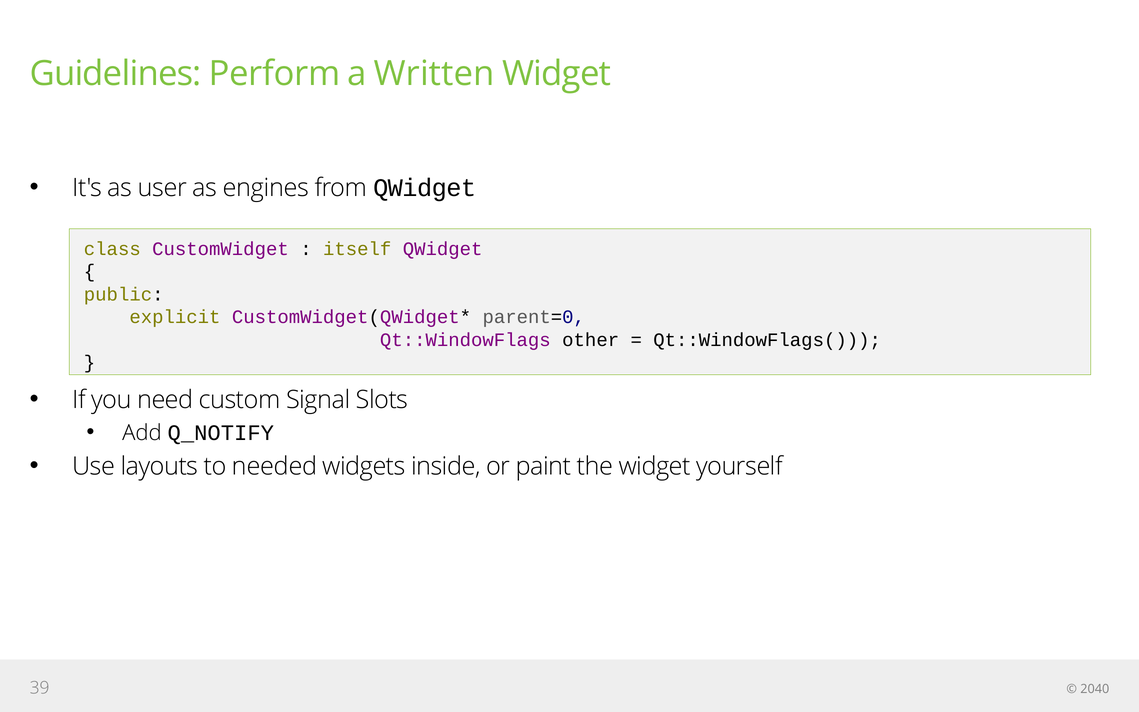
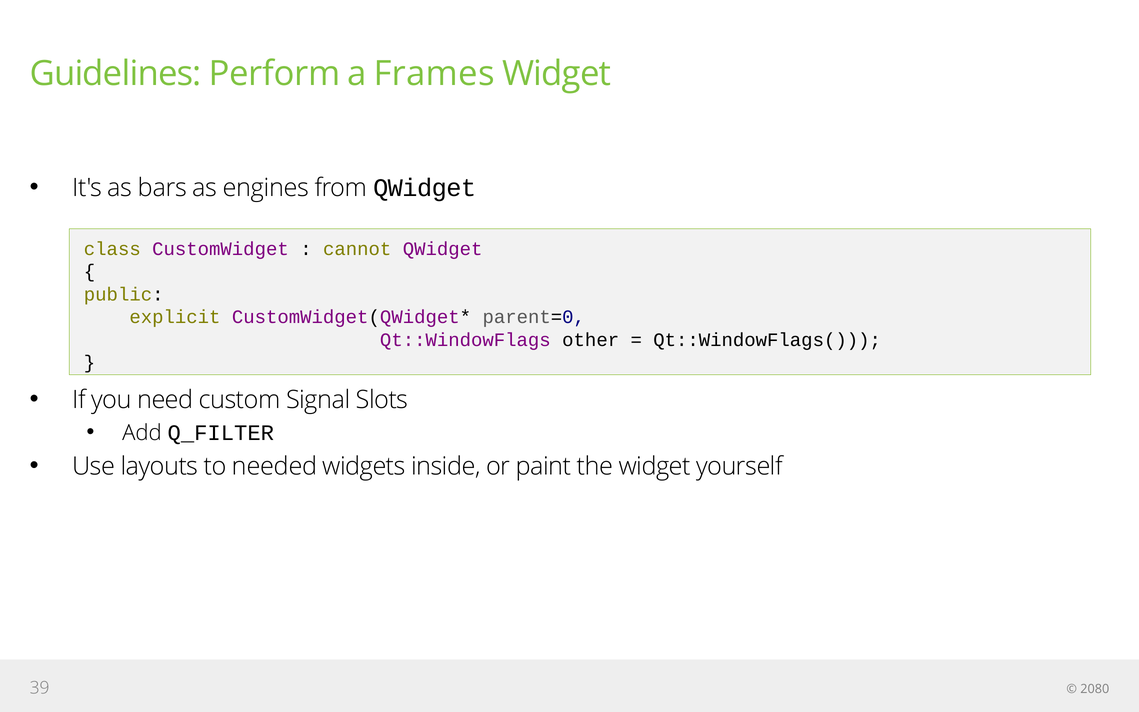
Written: Written -> Frames
user: user -> bars
itself: itself -> cannot
Q_NOTIFY: Q_NOTIFY -> Q_FILTER
2040: 2040 -> 2080
